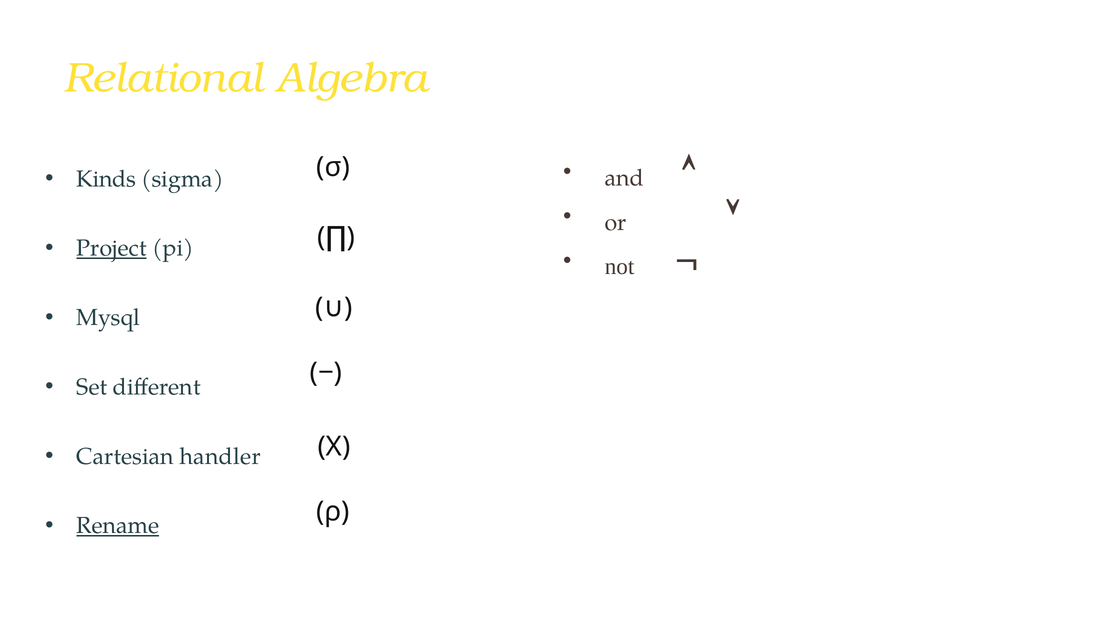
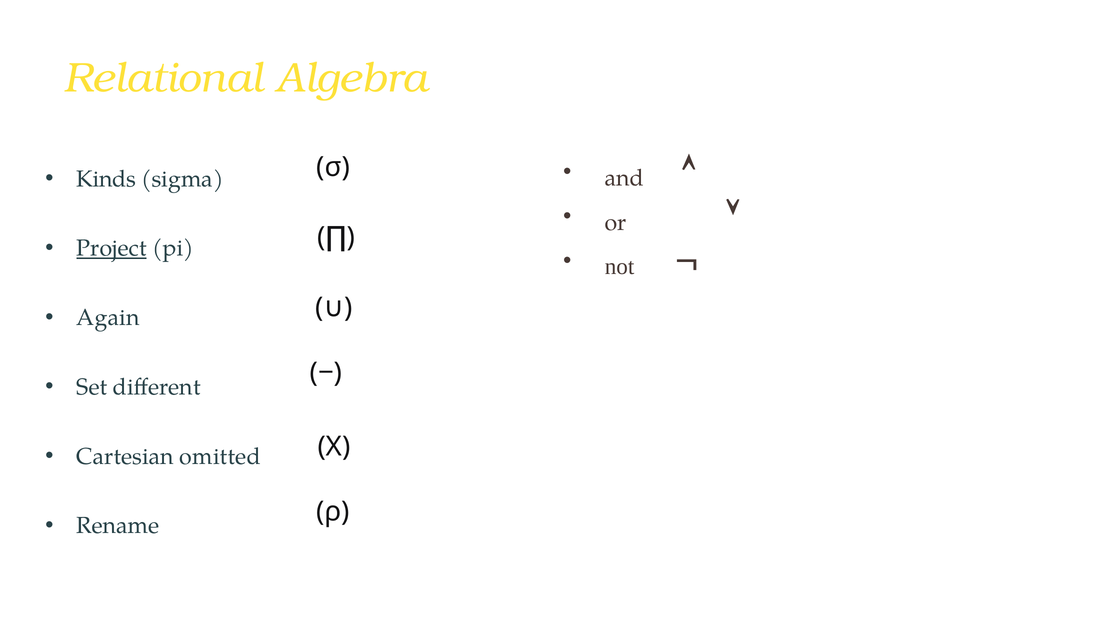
Mysql: Mysql -> Again
handler: handler -> omitted
Rename underline: present -> none
